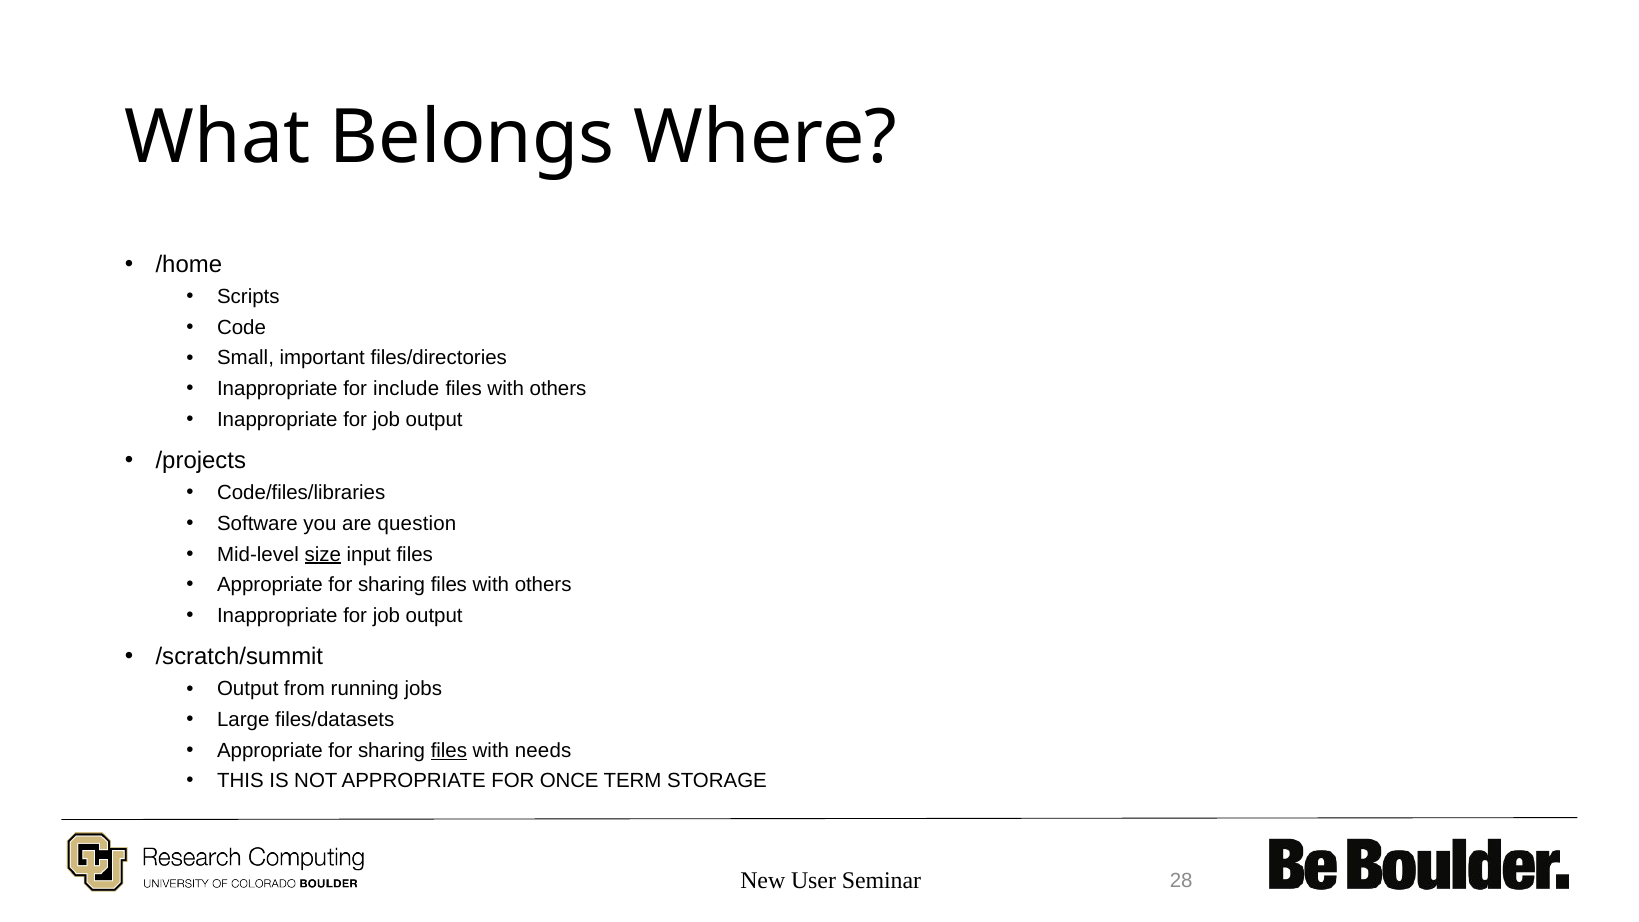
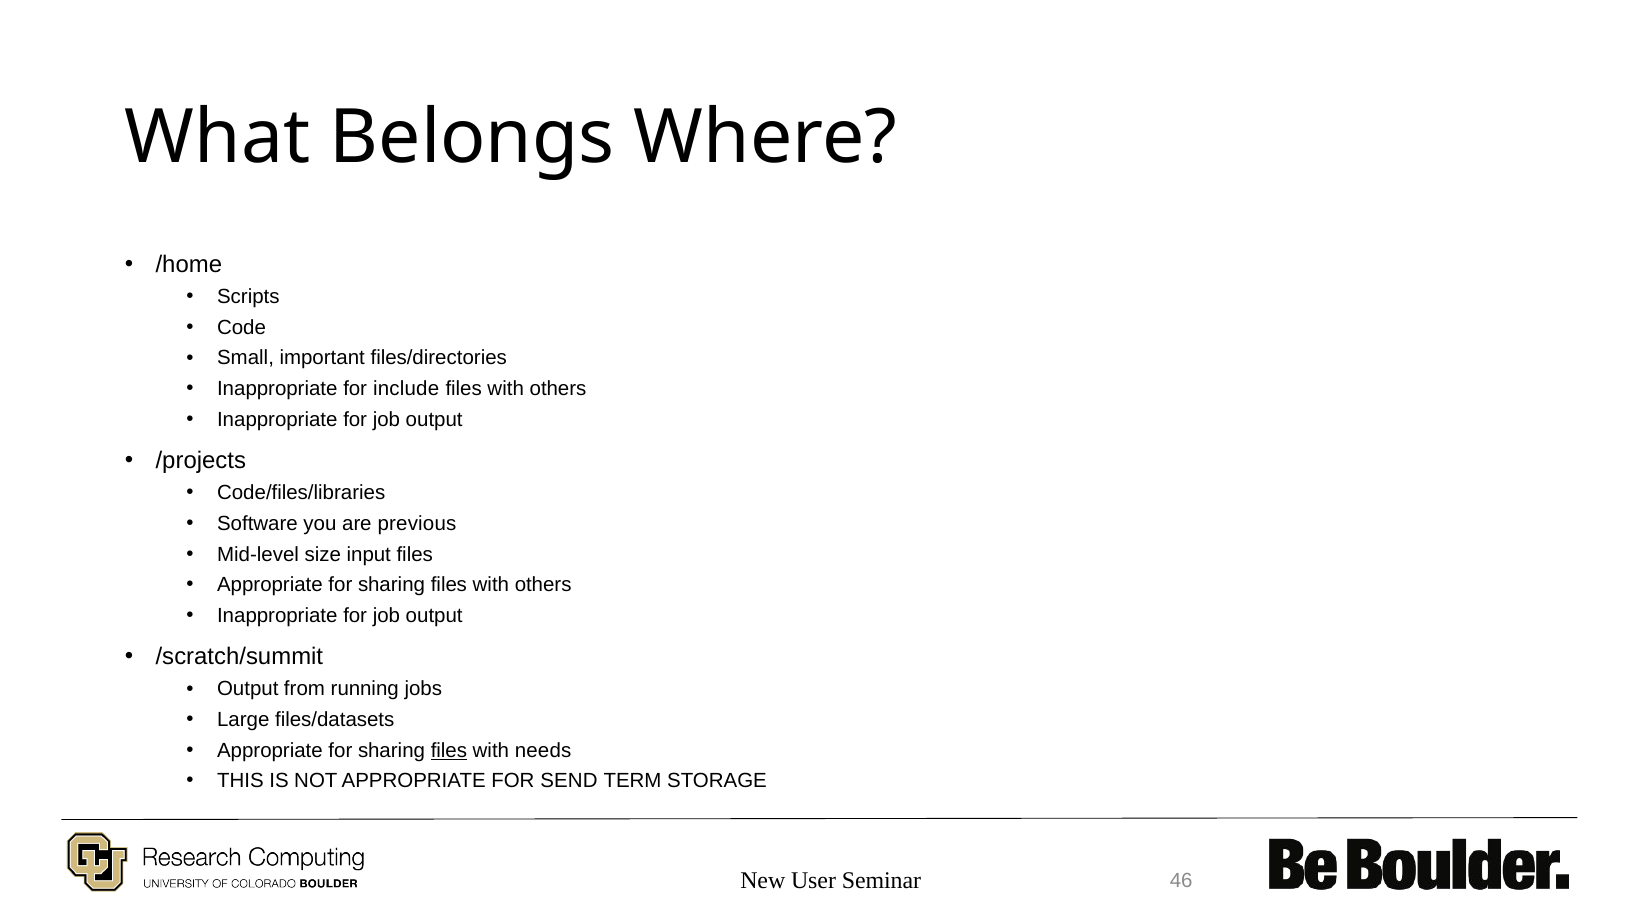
question: question -> previous
size underline: present -> none
ONCE: ONCE -> SEND
28: 28 -> 46
